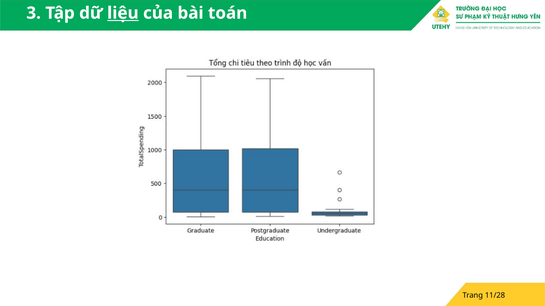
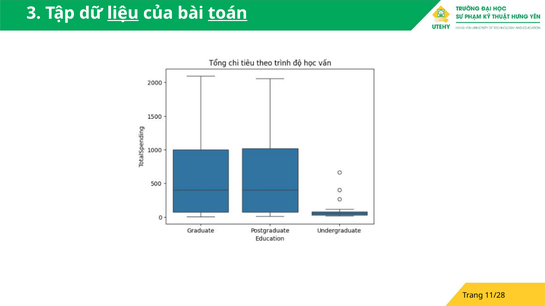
toán underline: none -> present
